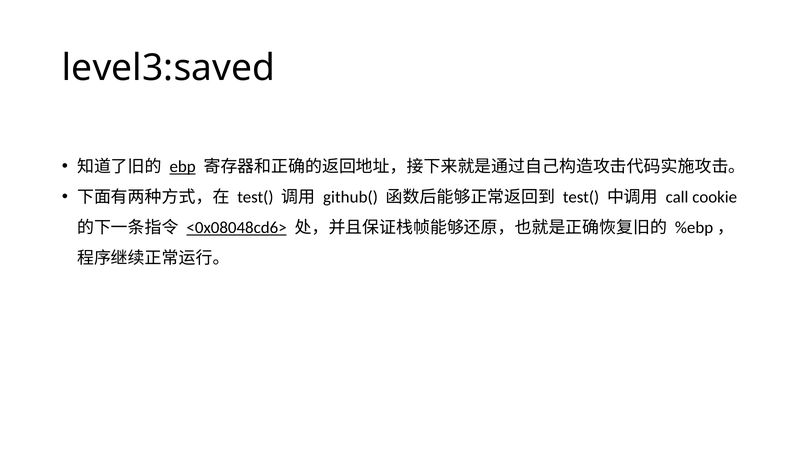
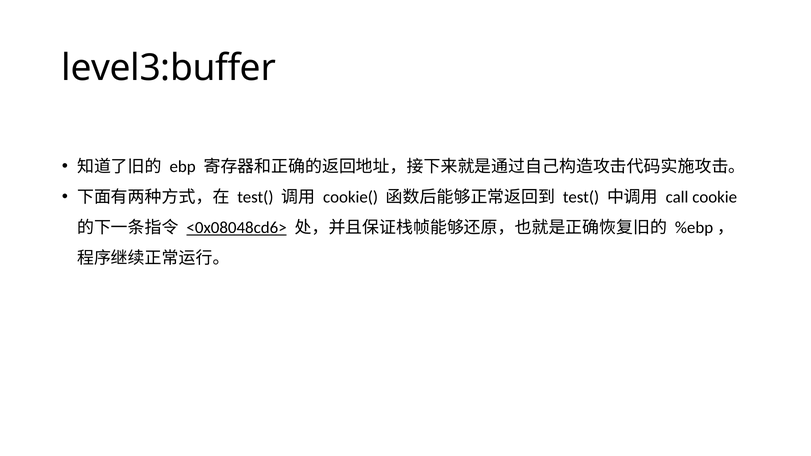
level3:saved: level3:saved -> level3:buffer
ebp underline: present -> none
github(: github( -> cookie(
